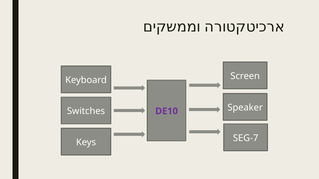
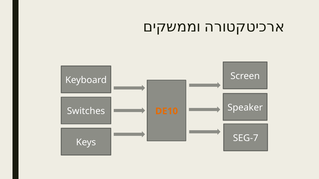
DE10 colour: purple -> orange
